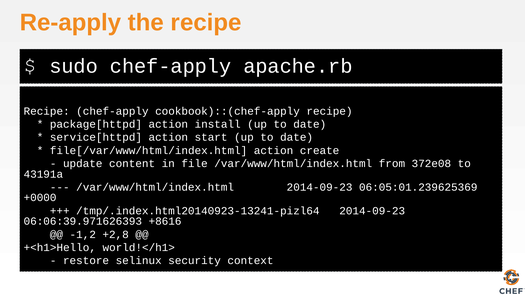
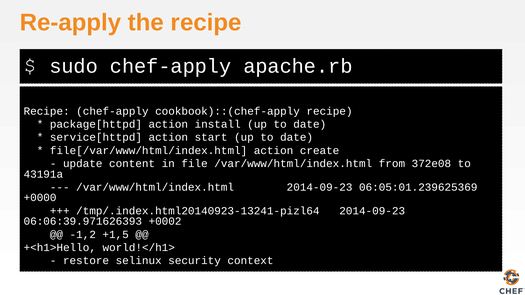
+8616: +8616 -> +0002
+2,8: +2,8 -> +1,5
